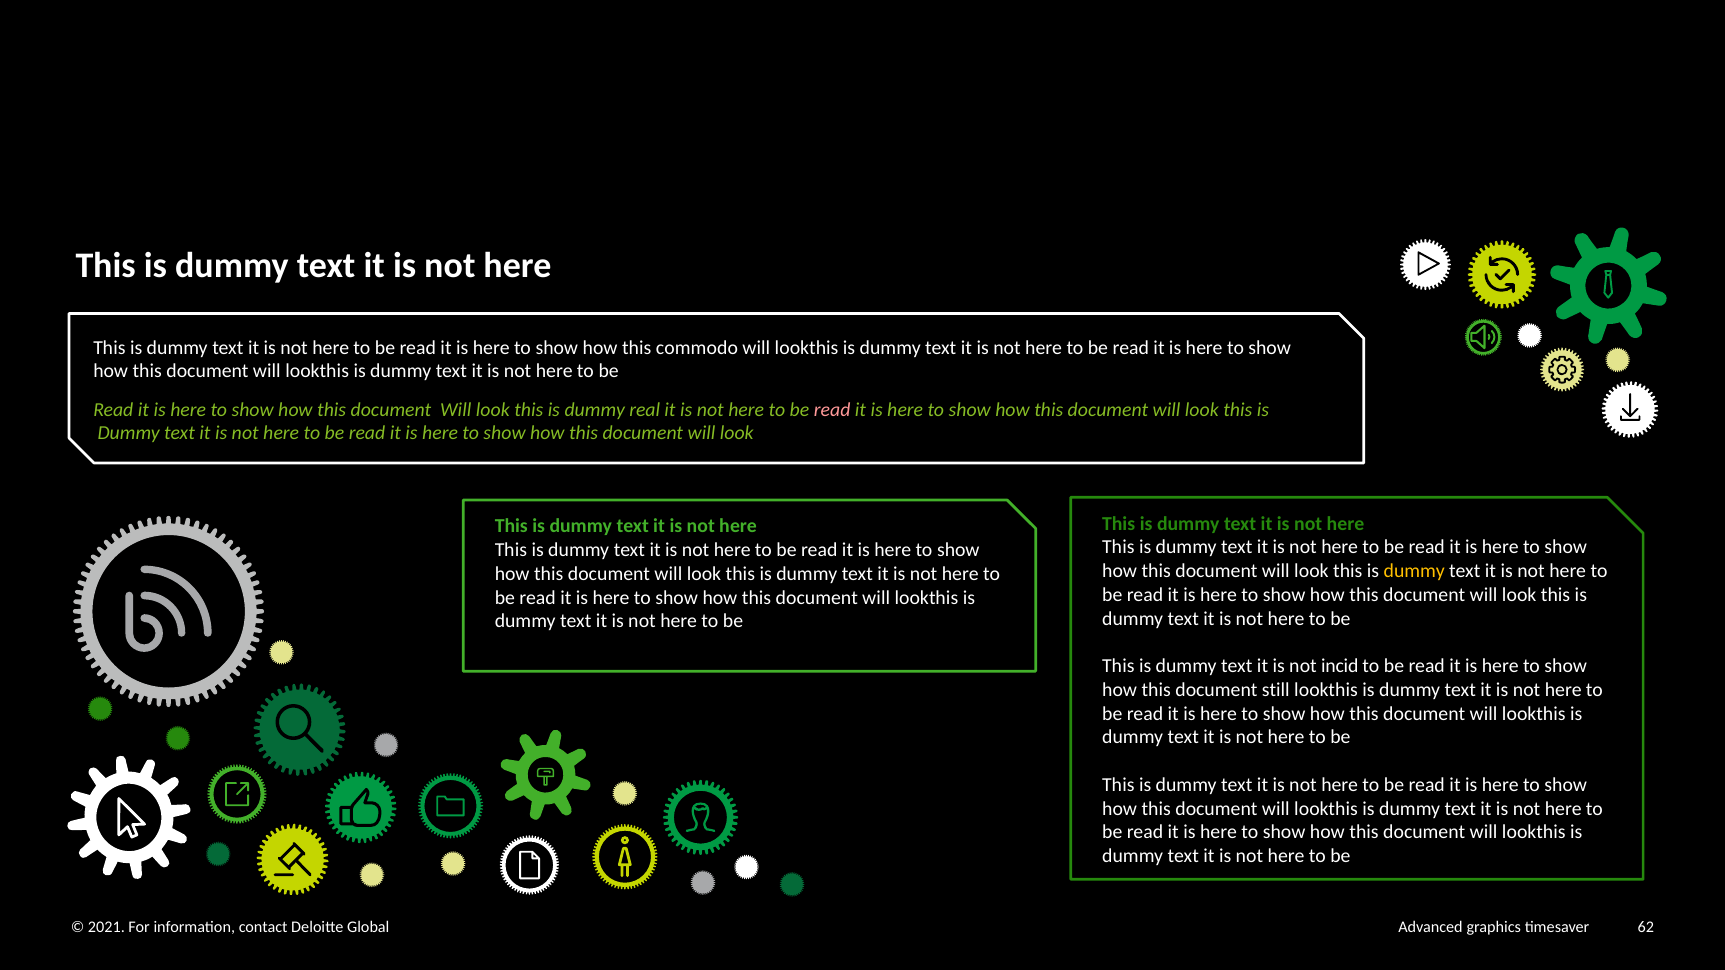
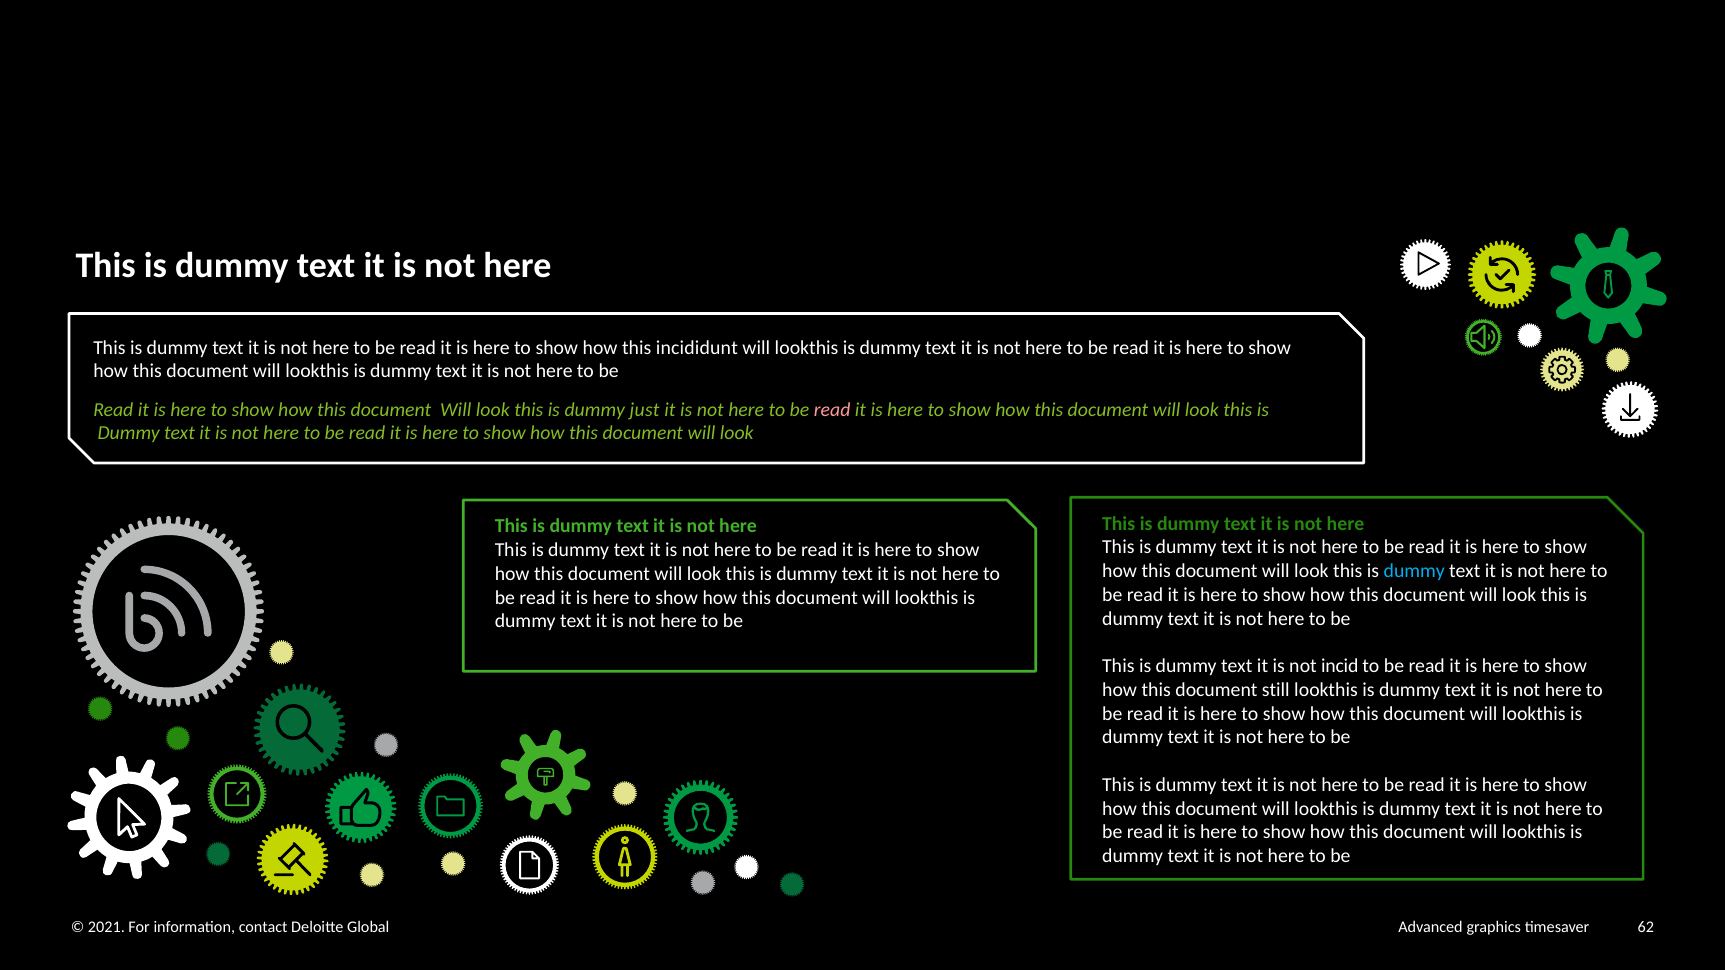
commodo: commodo -> incididunt
real: real -> just
dummy at (1414, 571) colour: yellow -> light blue
